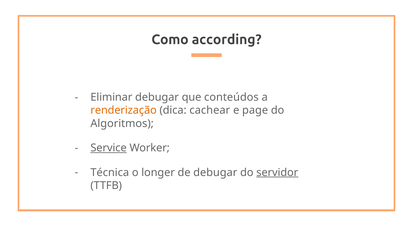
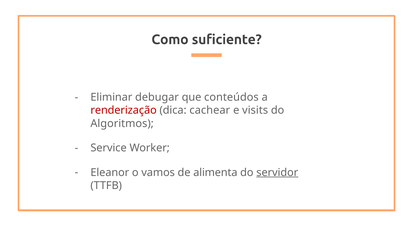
according: according -> suficiente
renderização colour: orange -> red
page: page -> visits
Service underline: present -> none
Técnica: Técnica -> Eleanor
longer: longer -> vamos
de debugar: debugar -> alimenta
